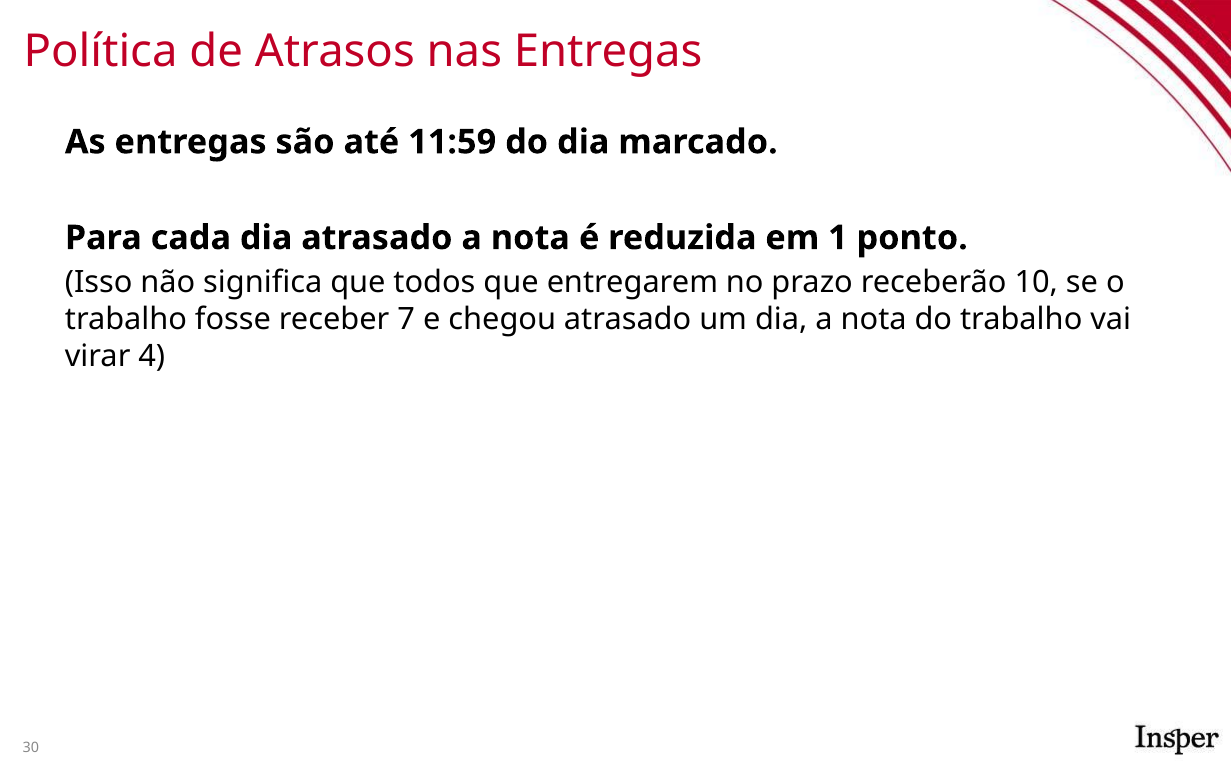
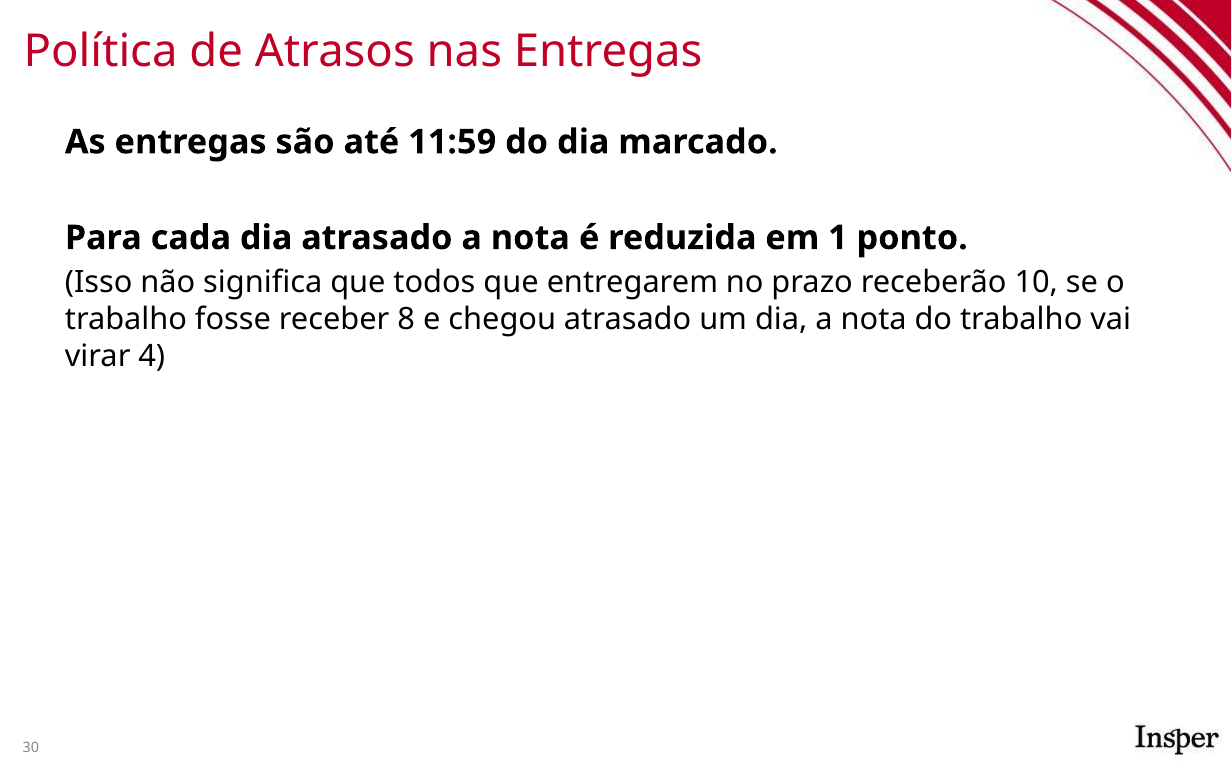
7: 7 -> 8
